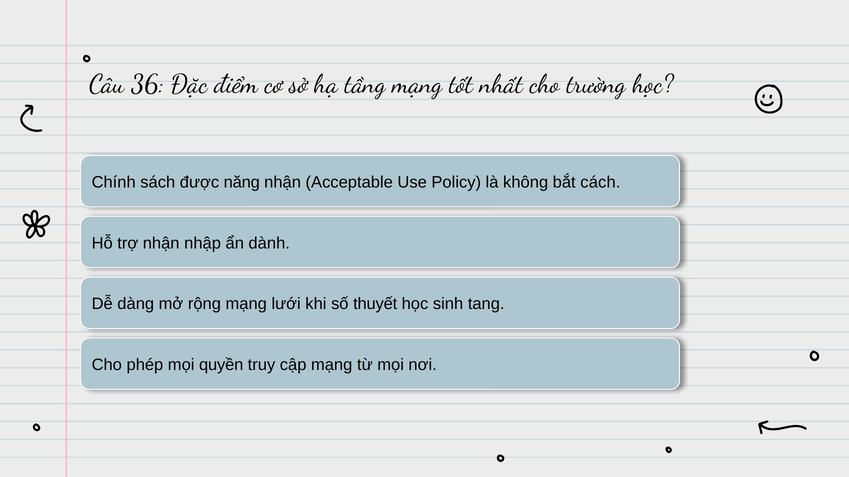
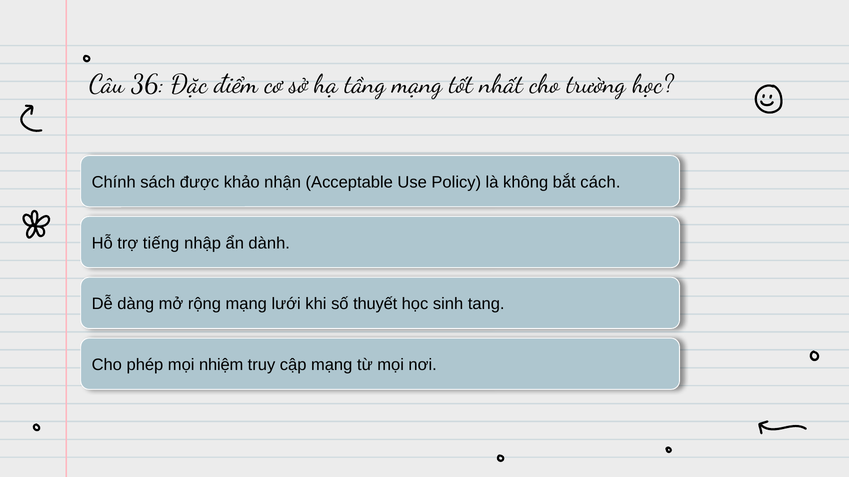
năng: năng -> khảo
trợ nhận: nhận -> tiếng
quyền: quyền -> nhiệm
